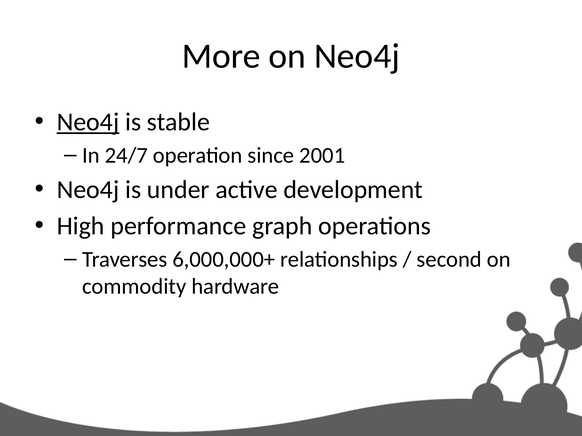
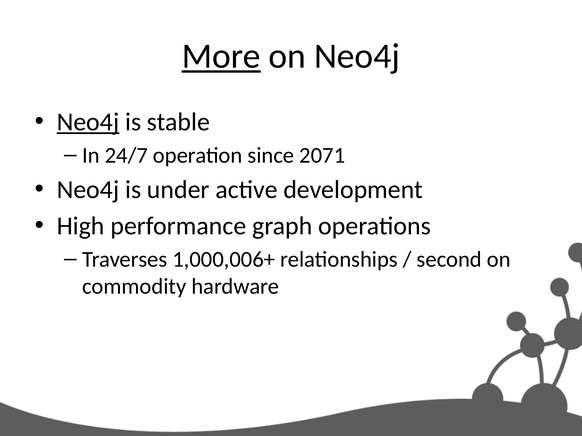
More underline: none -> present
2001: 2001 -> 2071
6,000,000+: 6,000,000+ -> 1,000,006+
